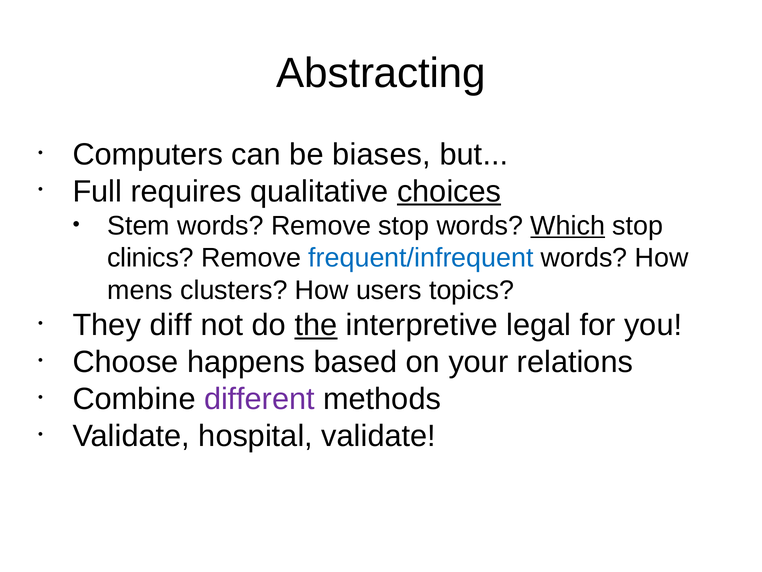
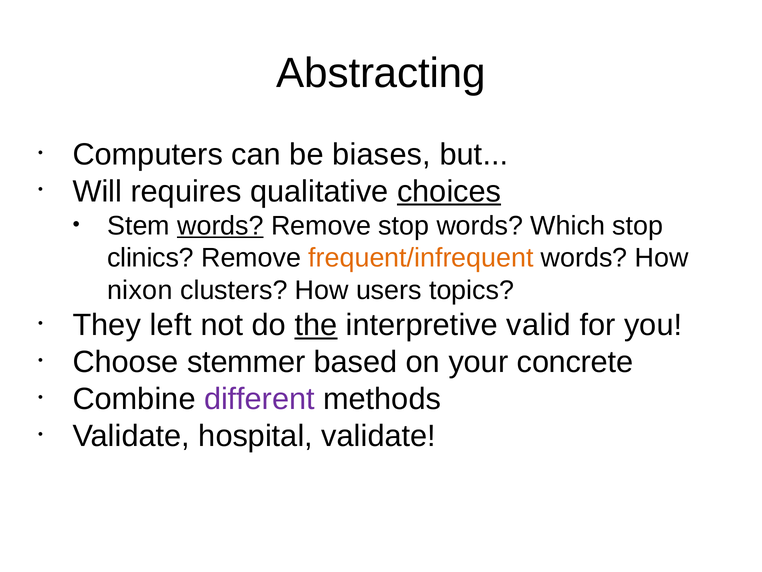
Full: Full -> Will
words at (220, 225) underline: none -> present
Which underline: present -> none
frequent/infrequent colour: blue -> orange
mens: mens -> nixon
diff: diff -> left
legal: legal -> valid
happens: happens -> stemmer
relations: relations -> concrete
